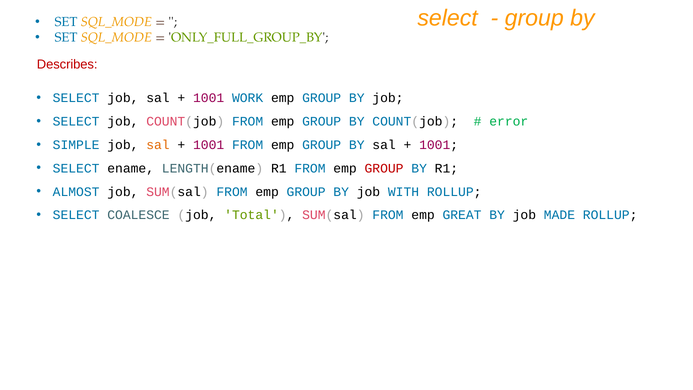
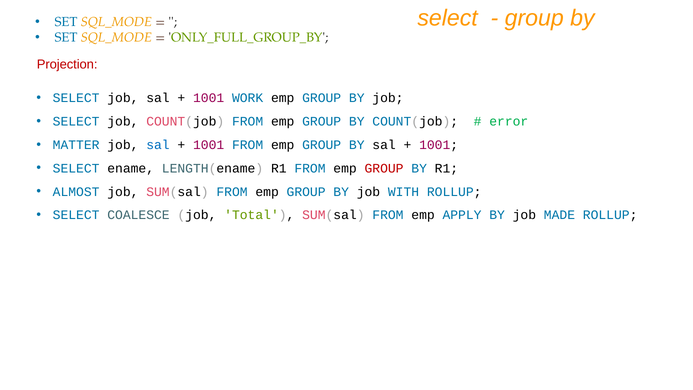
Describes: Describes -> Projection
SIMPLE: SIMPLE -> MATTER
sal at (158, 145) colour: orange -> blue
GREAT: GREAT -> APPLY
